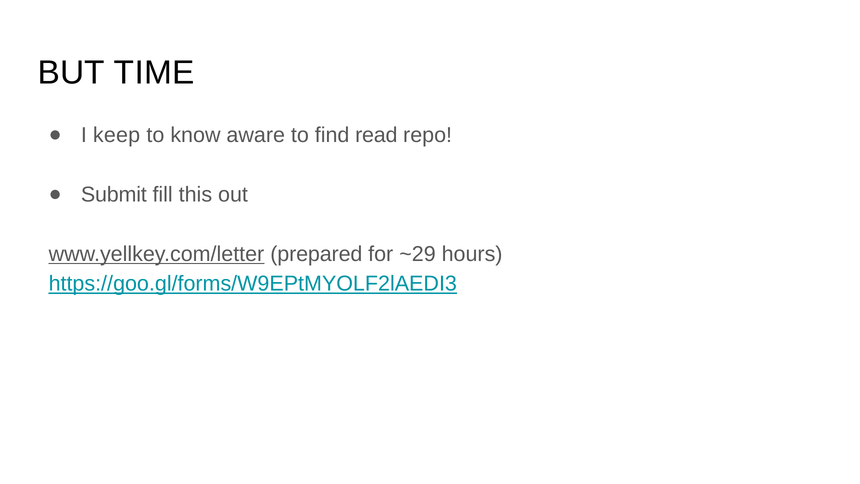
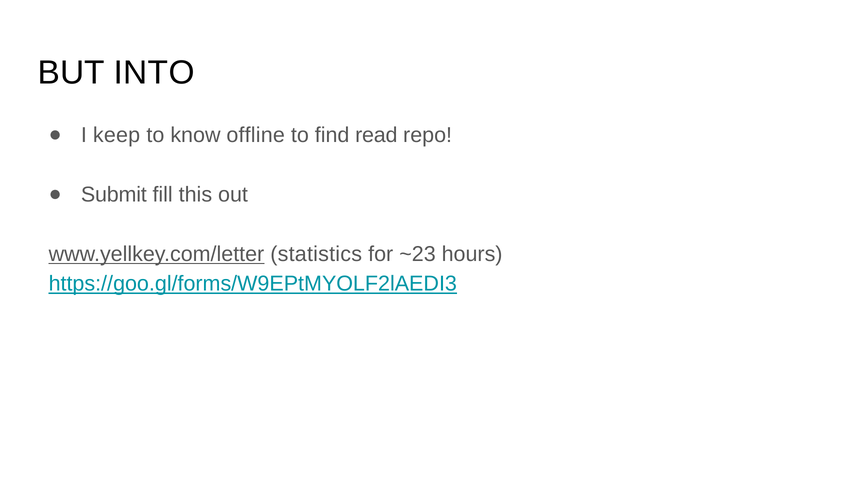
TIME: TIME -> INTO
aware: aware -> offline
prepared: prepared -> statistics
~29: ~29 -> ~23
